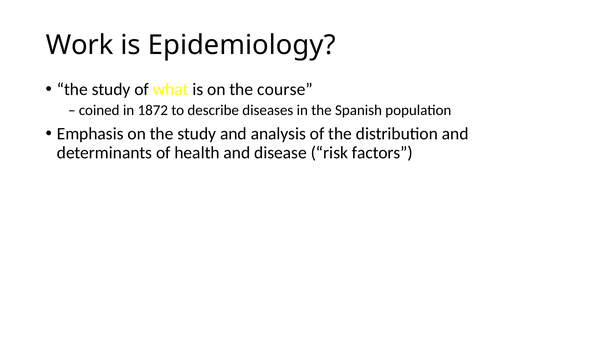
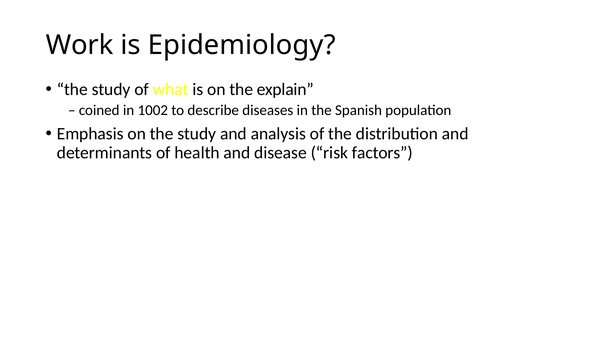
course: course -> explain
1872: 1872 -> 1002
